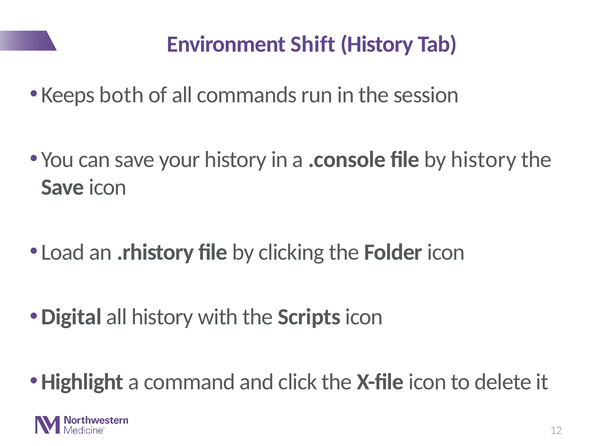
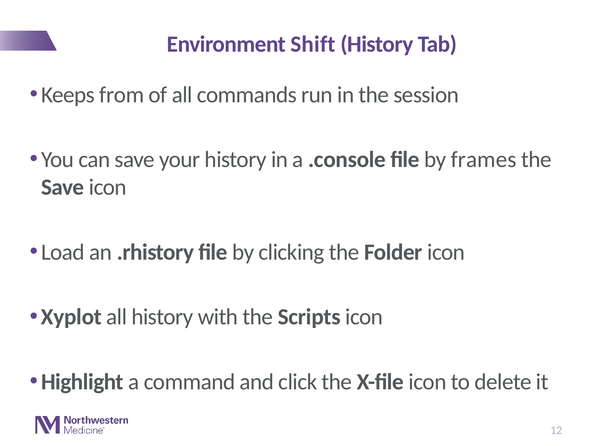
both: both -> from
by history: history -> frames
Digital: Digital -> Xyplot
